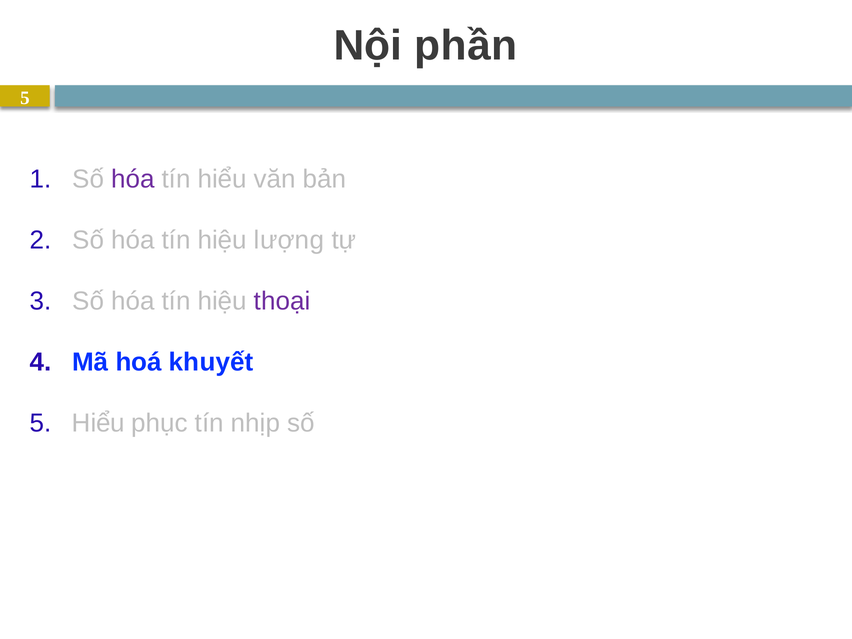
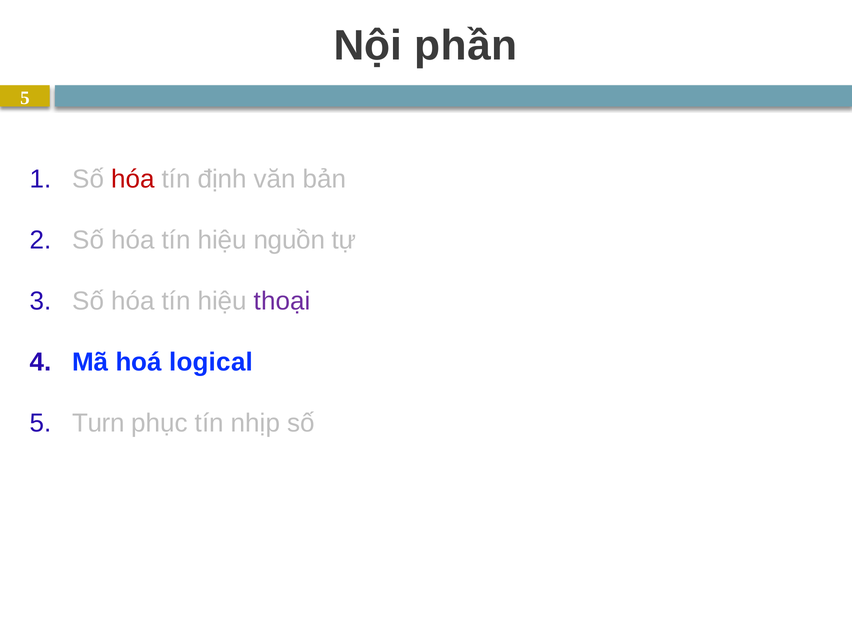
hóa at (133, 179) colour: purple -> red
tín hiểu: hiểu -> định
lượng: lượng -> nguồn
khuyết: khuyết -> logical
5 Hiểu: Hiểu -> Turn
